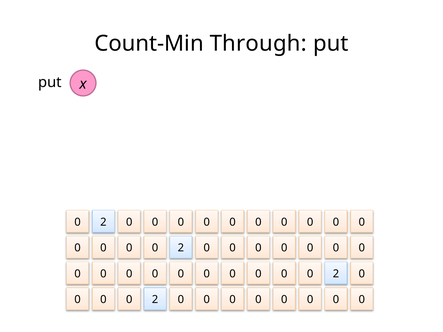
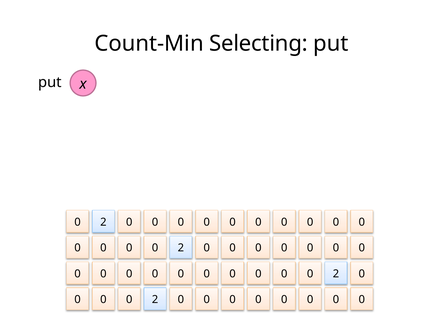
Through: Through -> Selecting
